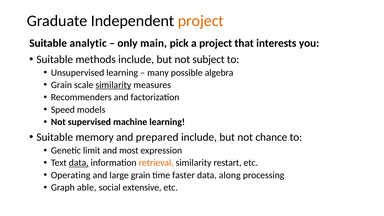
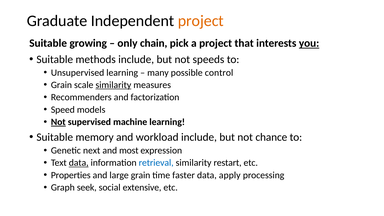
analytic: analytic -> growing
main: main -> chain
you underline: none -> present
subject: subject -> speeds
algebra: algebra -> control
Not at (58, 122) underline: none -> present
prepared: prepared -> workload
limit: limit -> next
retrieval colour: orange -> blue
Operating: Operating -> Properties
along: along -> apply
able: able -> seek
